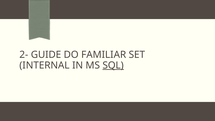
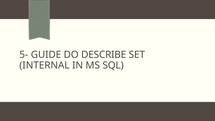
2-: 2- -> 5-
FAMILIAR: FAMILIAR -> DESCRIBE
SQL underline: present -> none
